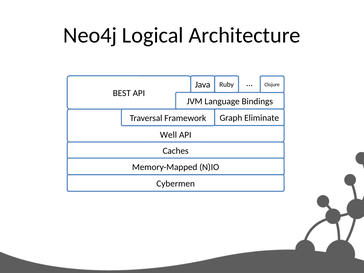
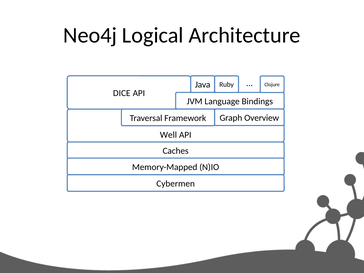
BEST: BEST -> DICE
Eliminate: Eliminate -> Overview
